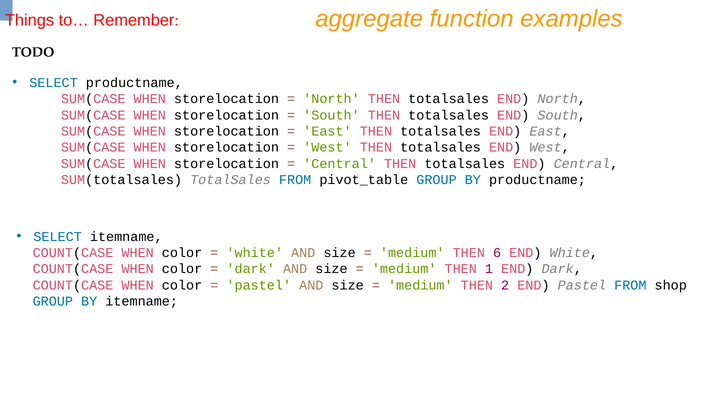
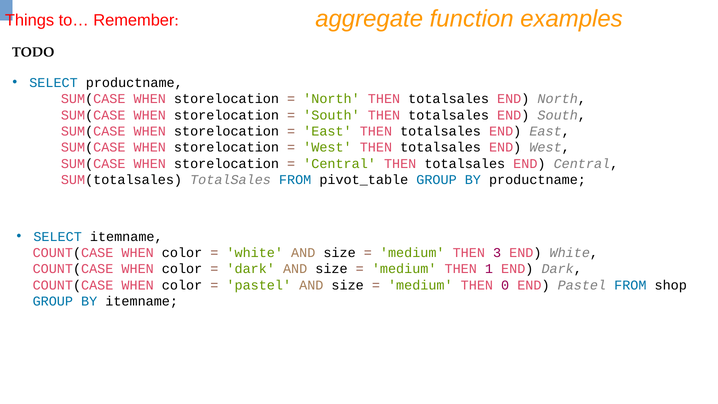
6: 6 -> 3
2: 2 -> 0
